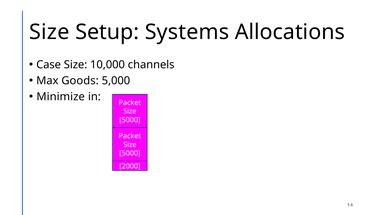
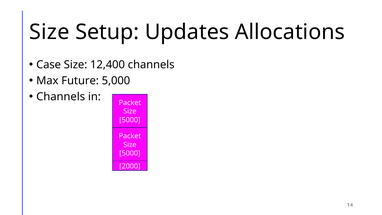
Systems: Systems -> Updates
10,000: 10,000 -> 12,400
Goods: Goods -> Future
Minimize at (61, 97): Minimize -> Channels
